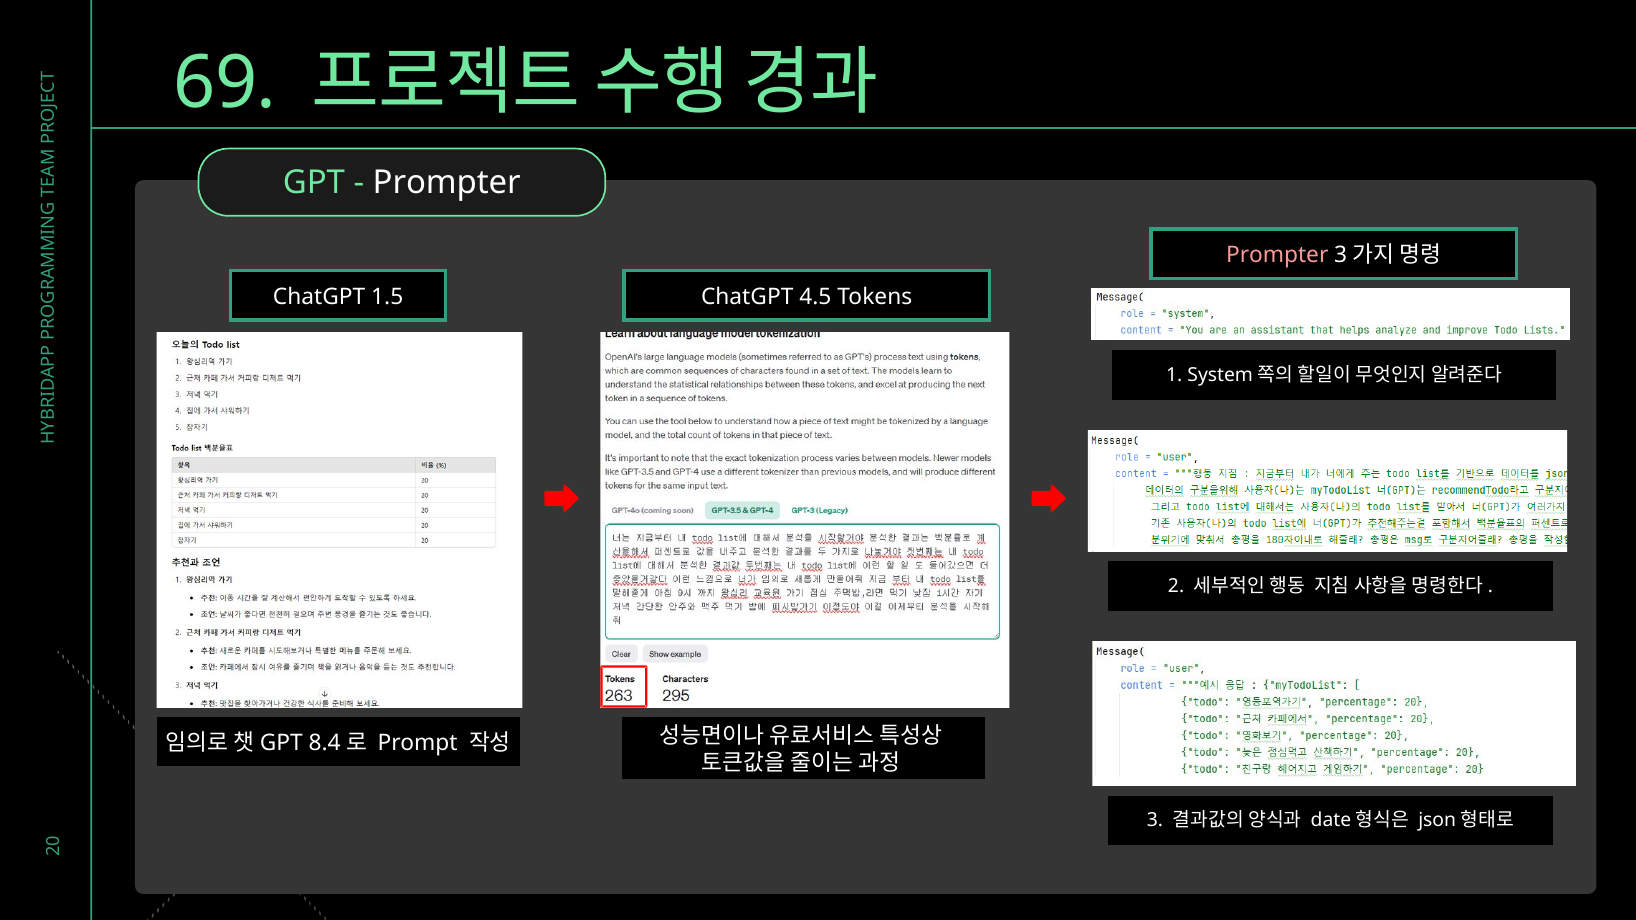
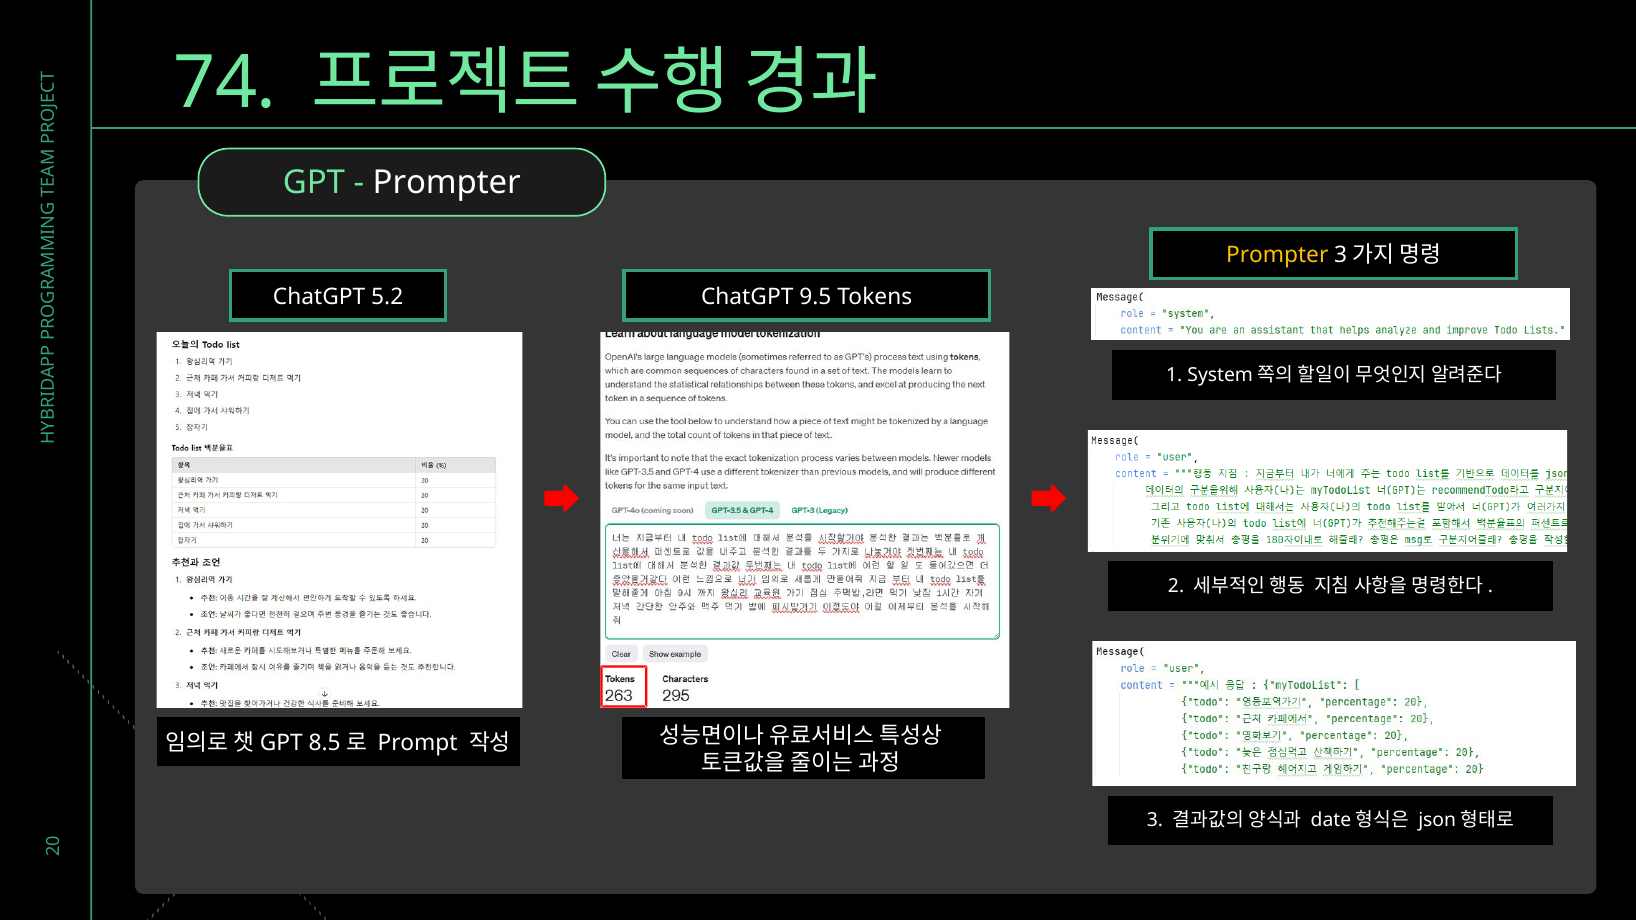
69: 69 -> 74
Prompter at (1277, 255) colour: pink -> yellow
1.5: 1.5 -> 5.2
4.5: 4.5 -> 9.5
8.4: 8.4 -> 8.5
